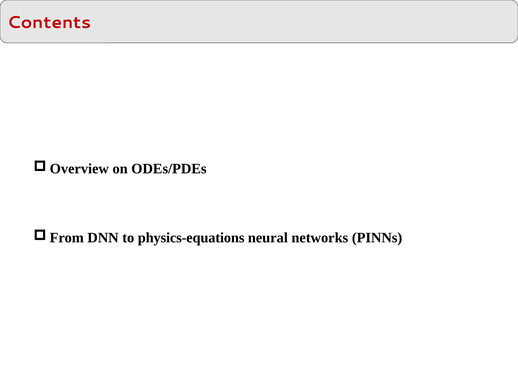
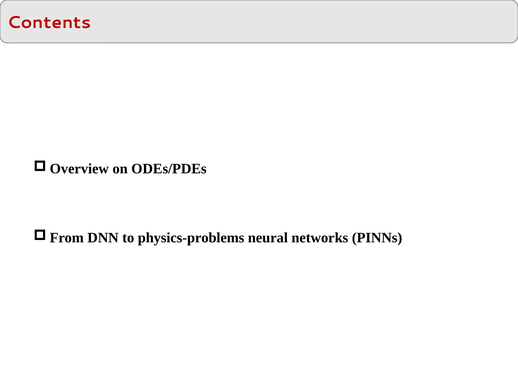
physics-equations: physics-equations -> physics-problems
